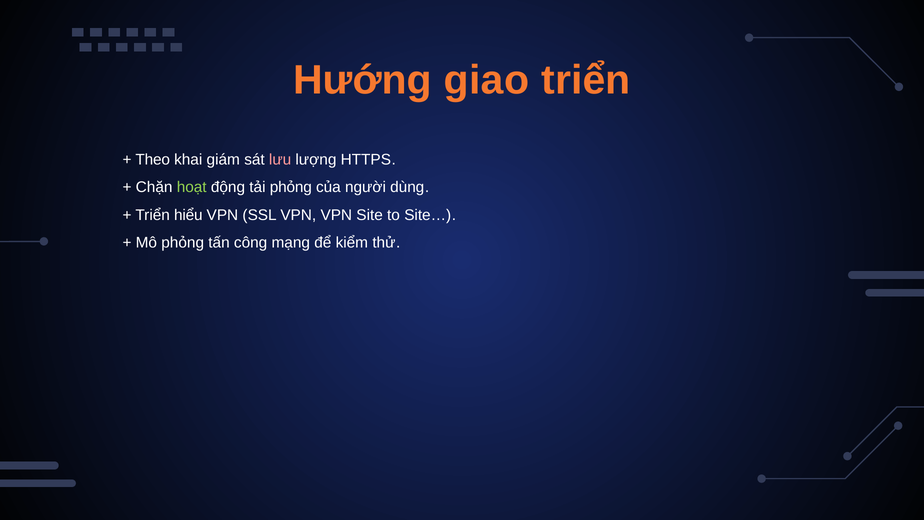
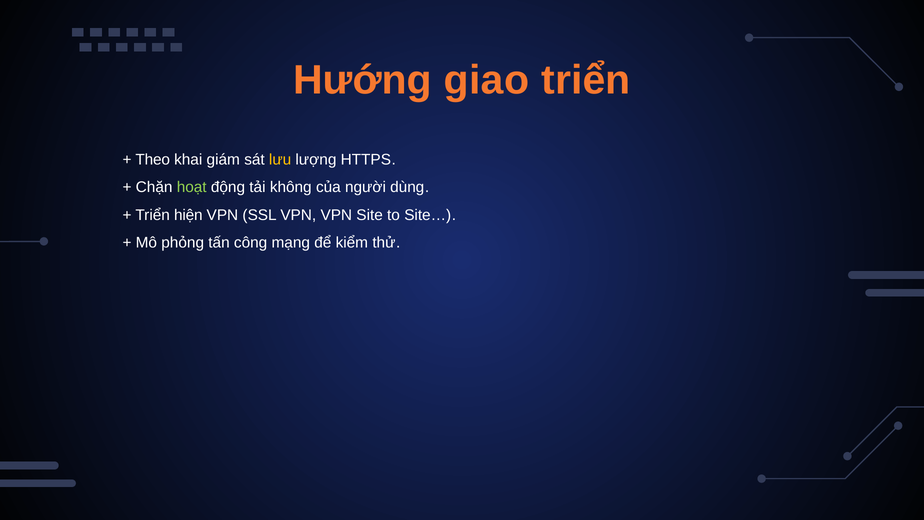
lưu colour: pink -> yellow
tải phỏng: phỏng -> không
hiểu: hiểu -> hiện
